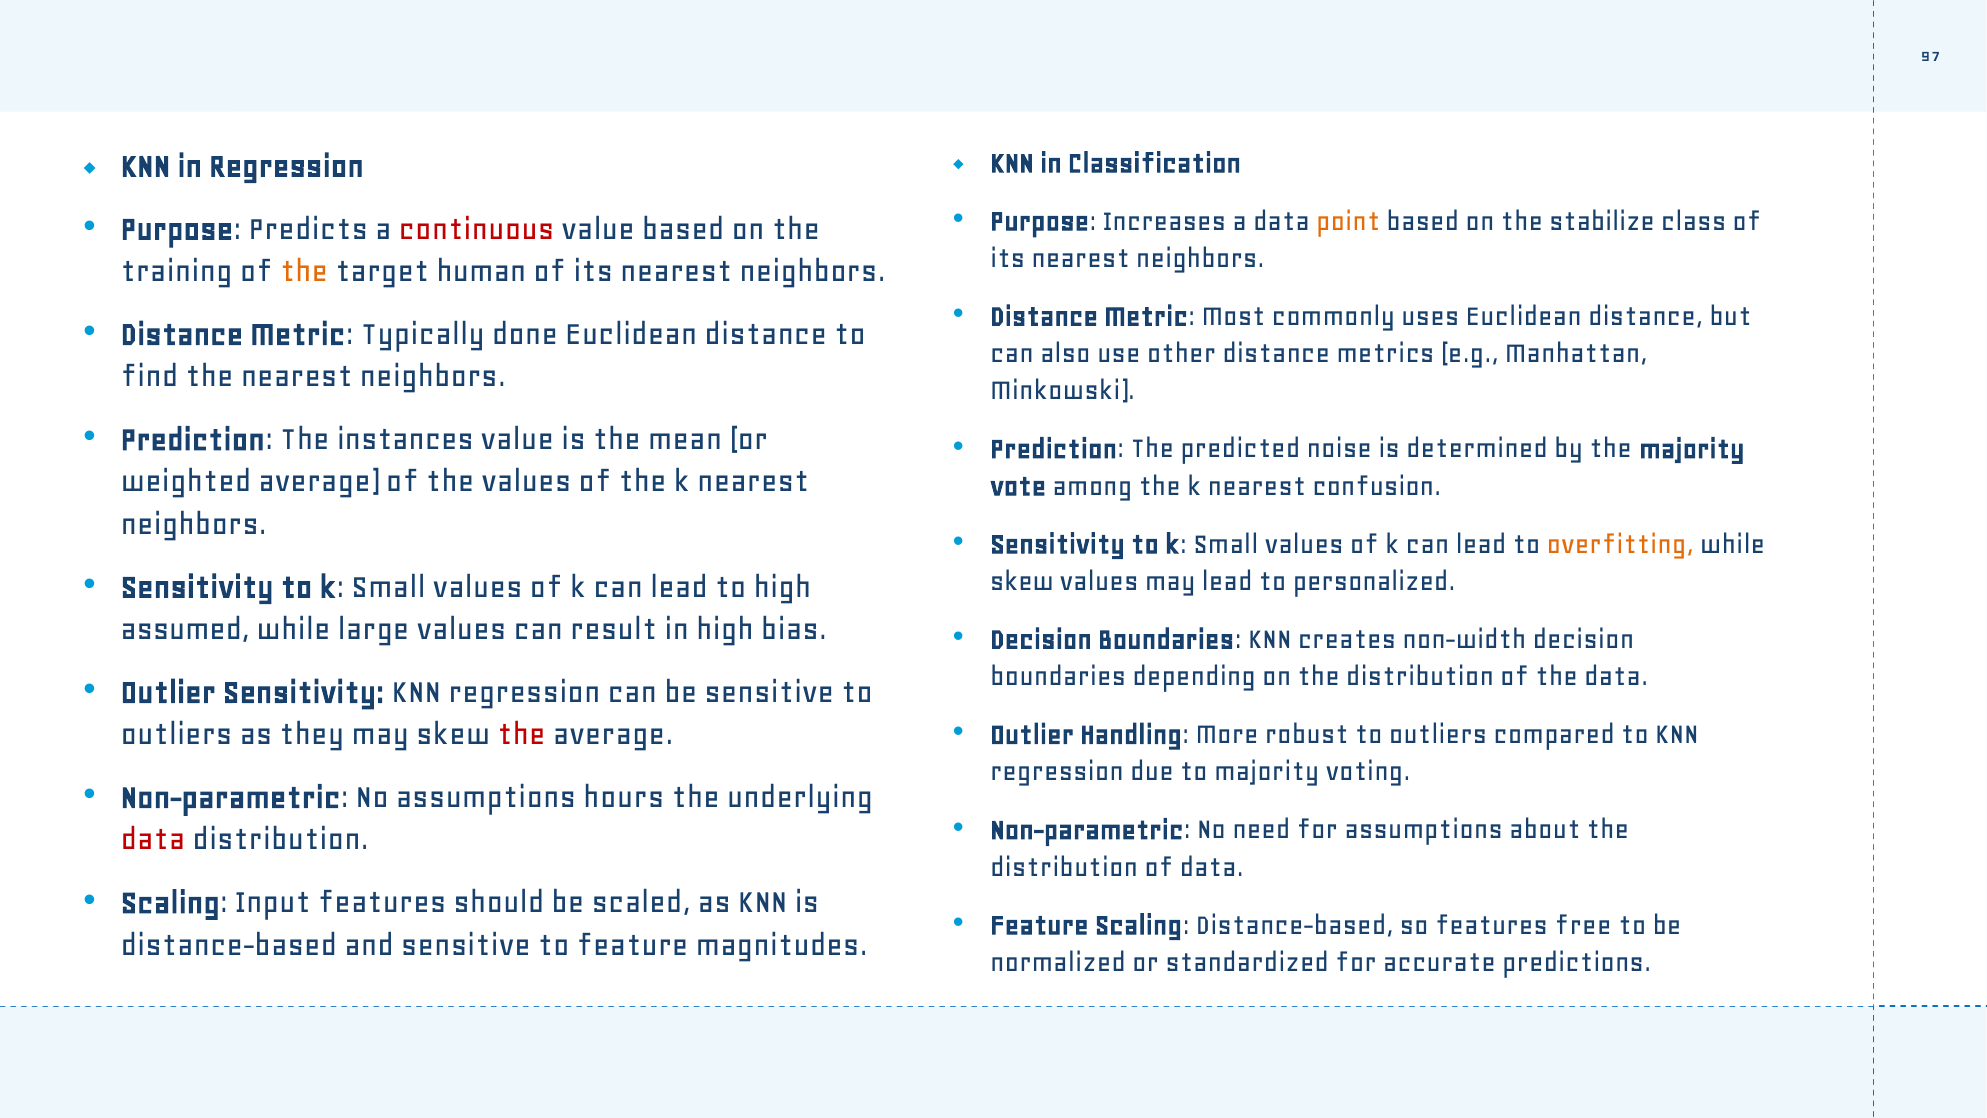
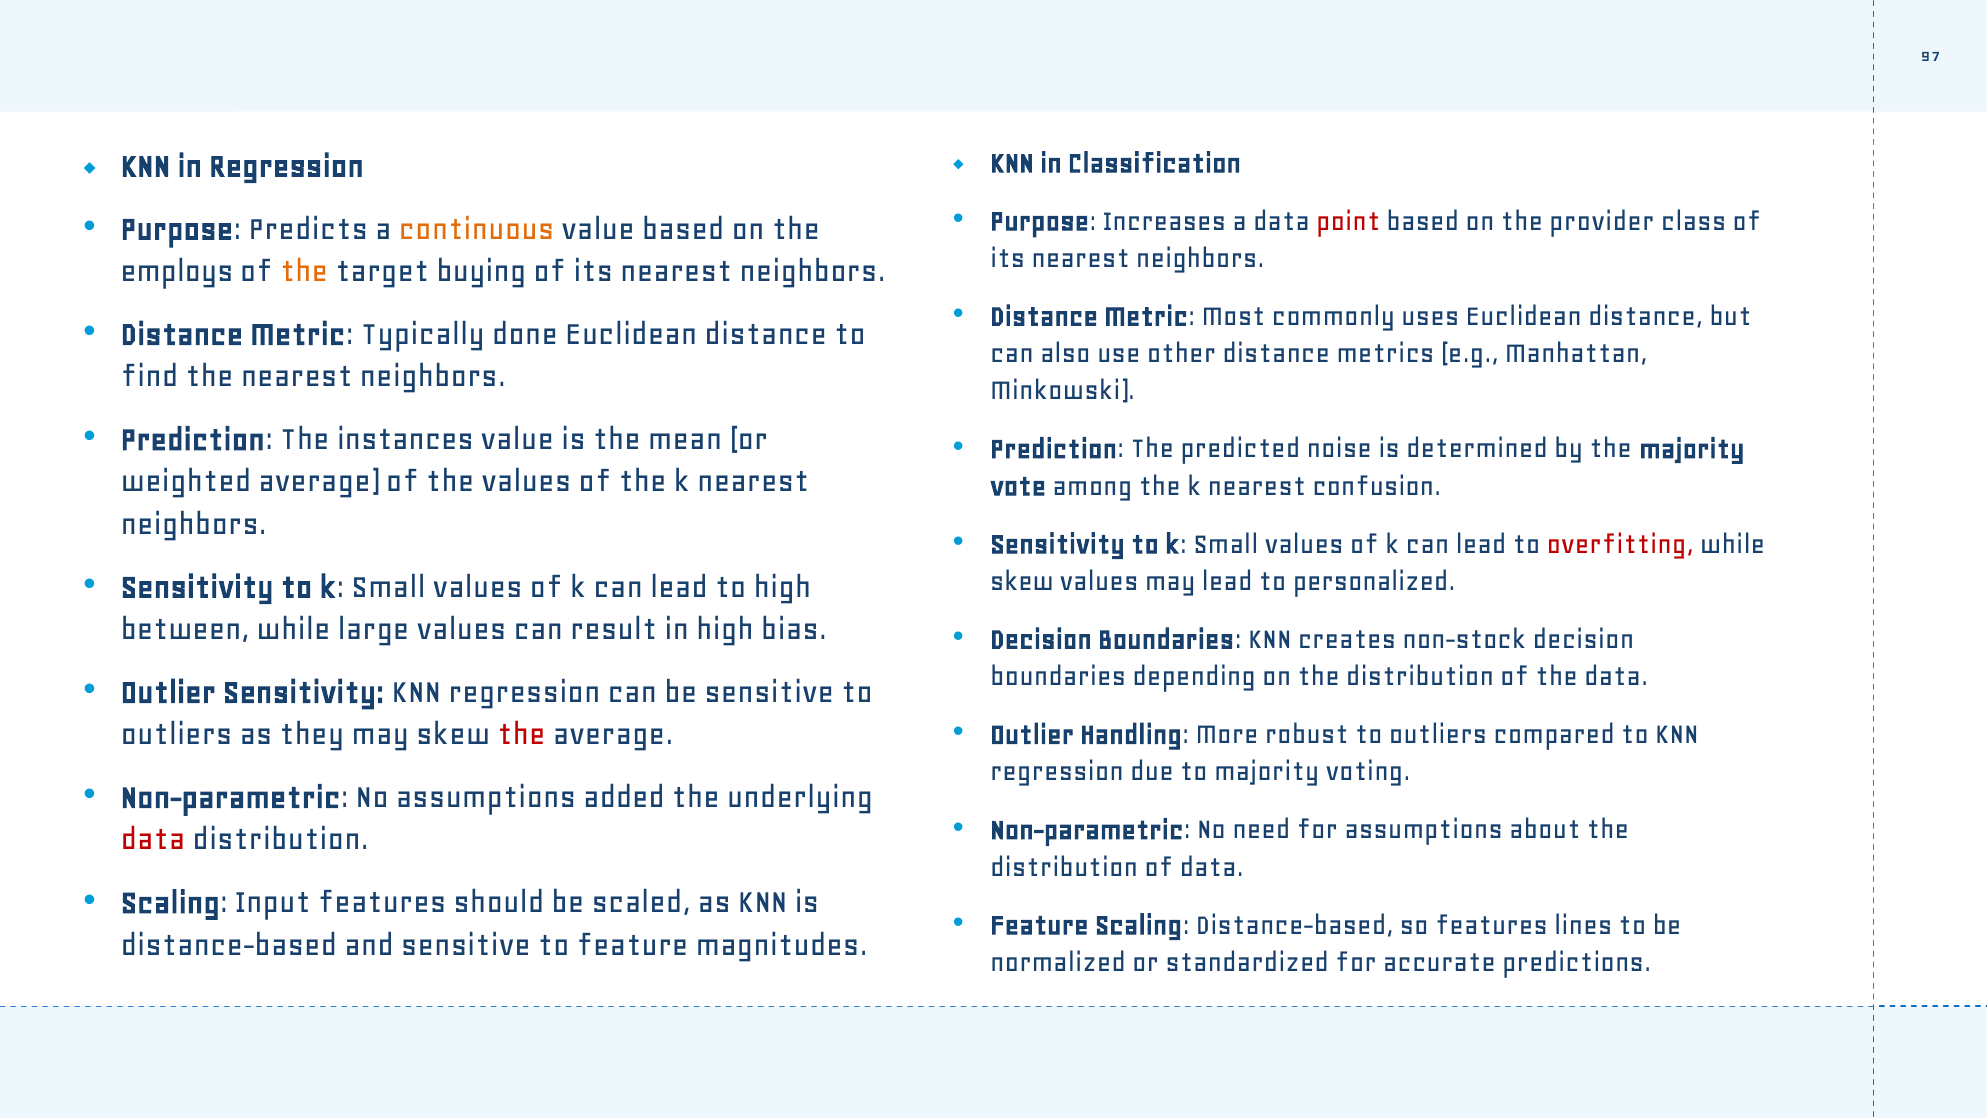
point colour: orange -> red
stabilize: stabilize -> provider
continuous colour: red -> orange
training: training -> employs
human: human -> buying
overfitting colour: orange -> red
assumed: assumed -> between
non-width: non-width -> non-stock
hours: hours -> added
free: free -> lines
